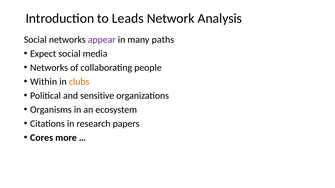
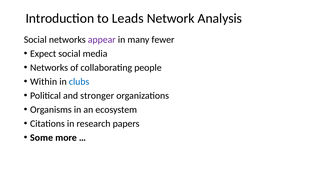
paths: paths -> fewer
clubs colour: orange -> blue
sensitive: sensitive -> stronger
Cores: Cores -> Some
